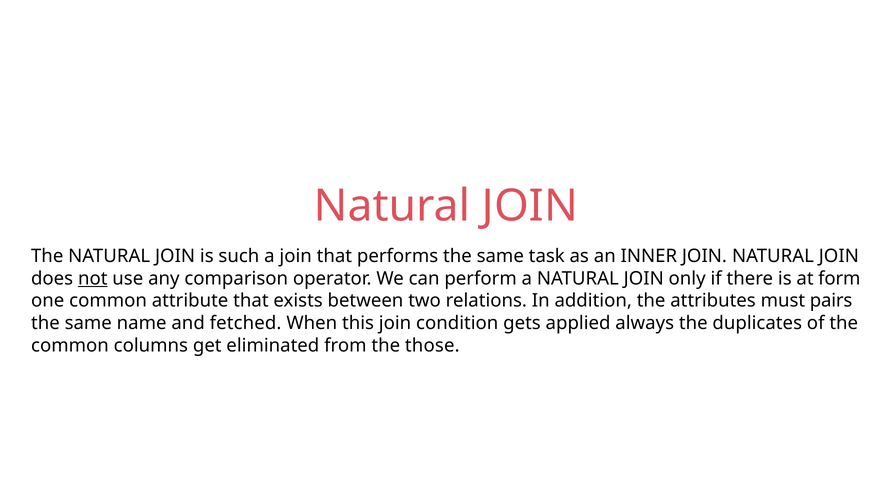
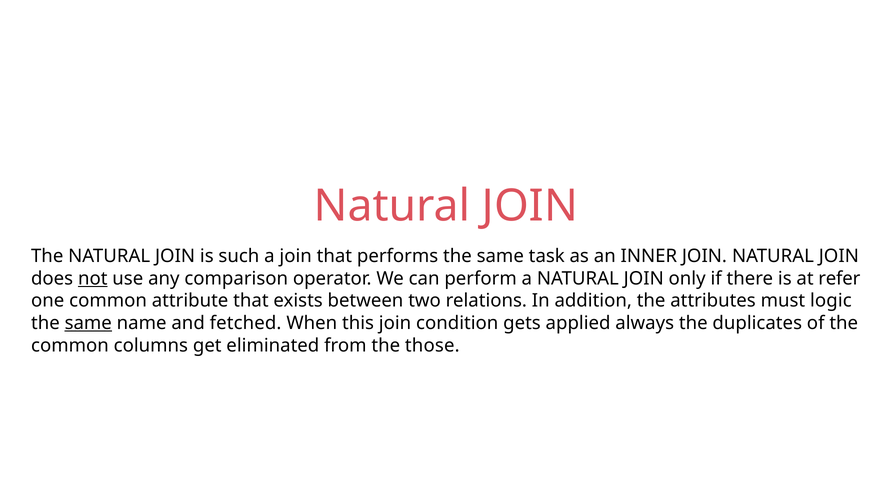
form: form -> refer
pairs: pairs -> logic
same at (88, 323) underline: none -> present
